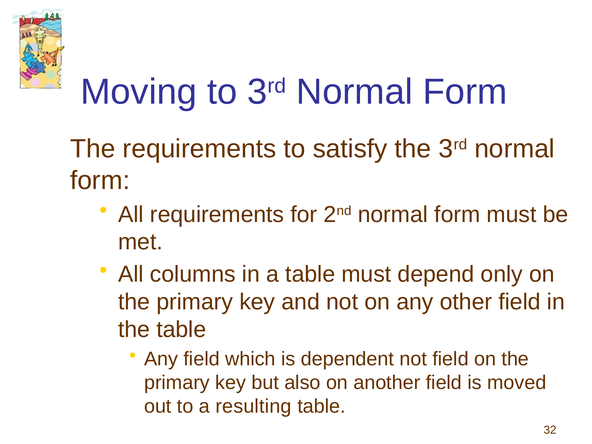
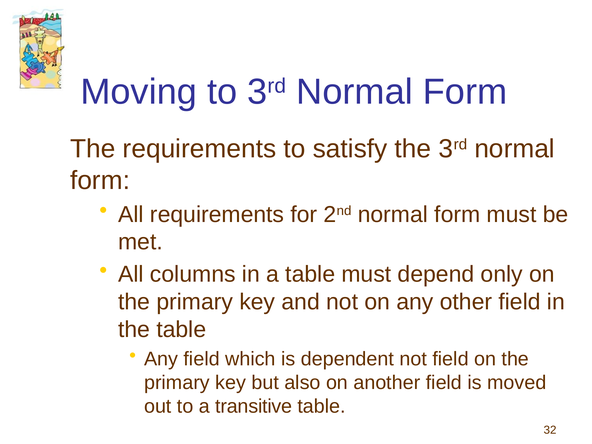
resulting: resulting -> transitive
